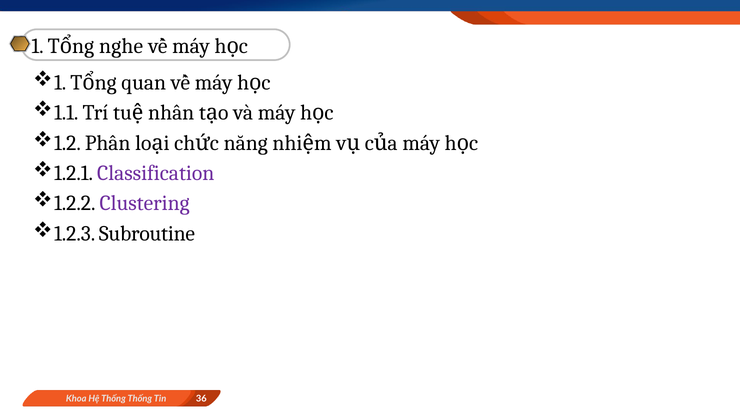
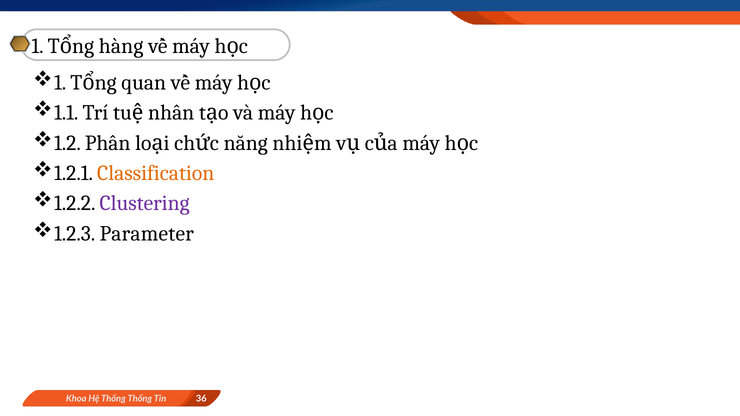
nghe: nghe -> hàng
Classification colour: purple -> orange
Subroutine: Subroutine -> Parameter
